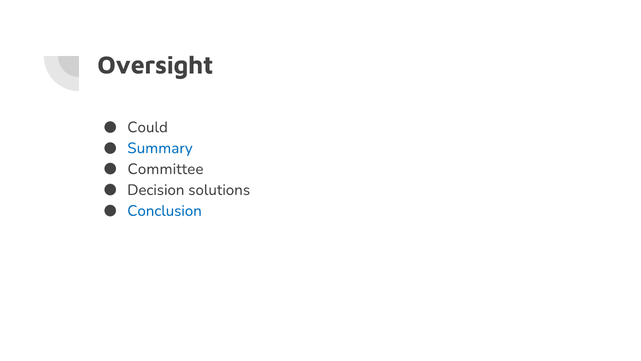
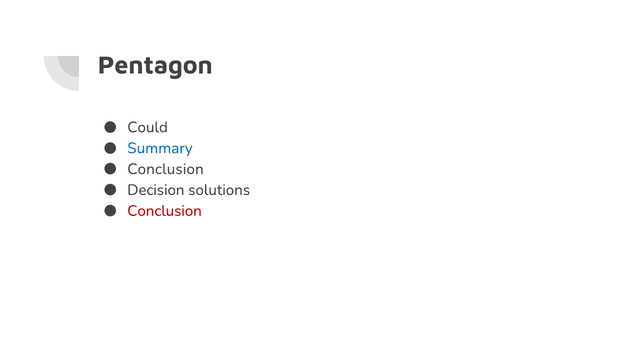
Oversight: Oversight -> Pentagon
Committee at (165, 169): Committee -> Conclusion
Conclusion at (165, 211) colour: blue -> red
